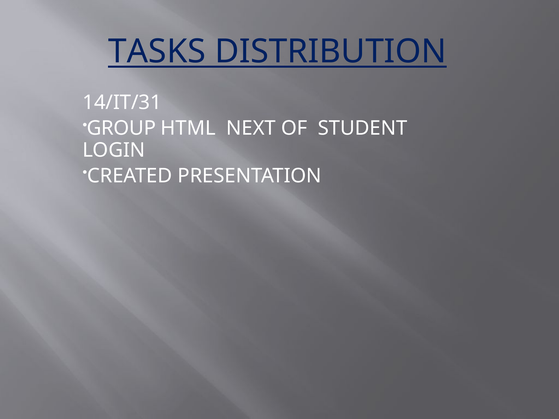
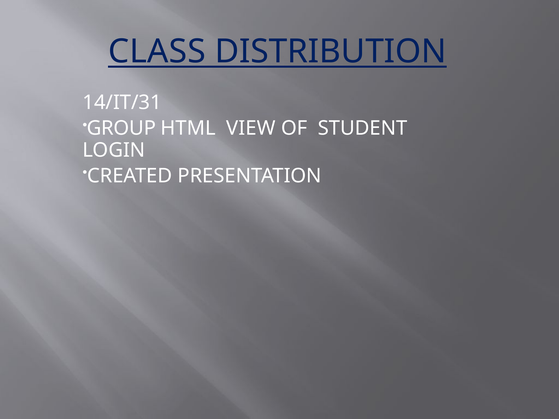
TASKS: TASKS -> CLASS
NEXT: NEXT -> VIEW
